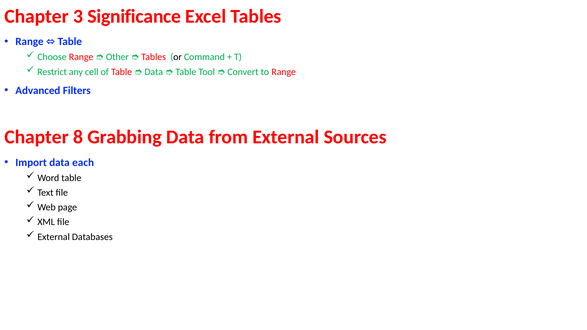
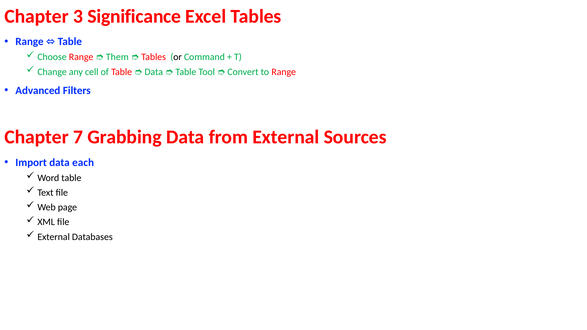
Other: Other -> Them
Restrict: Restrict -> Change
8: 8 -> 7
